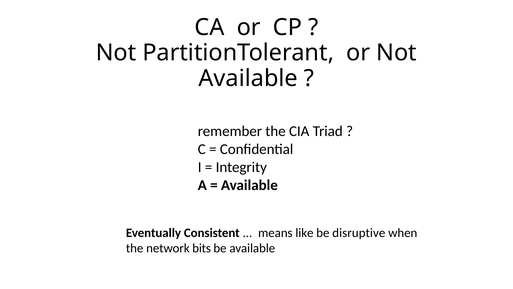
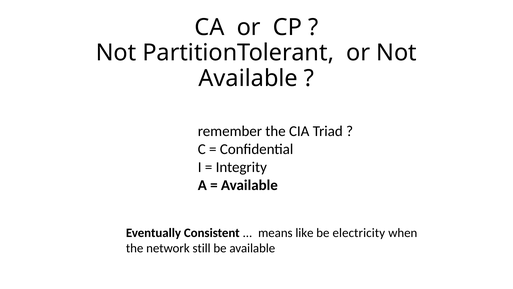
disruptive: disruptive -> electricity
bits: bits -> still
